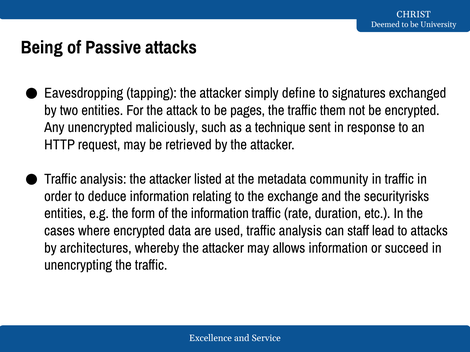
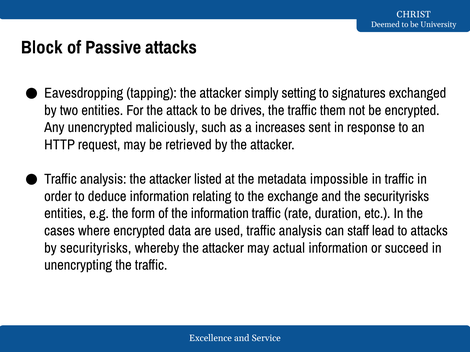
Being: Being -> Block
define: define -> setting
pages: pages -> drives
technique: technique -> increases
community: community -> impossible
by architectures: architectures -> securityrisks
allows: allows -> actual
